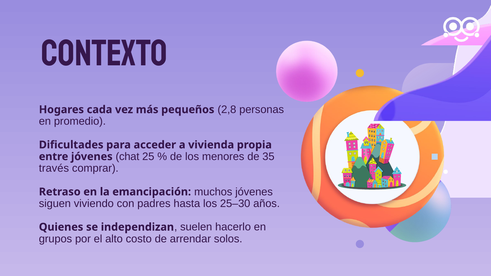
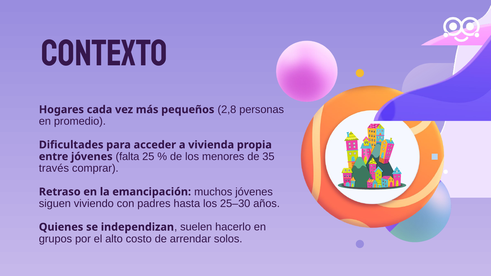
chat: chat -> falta
